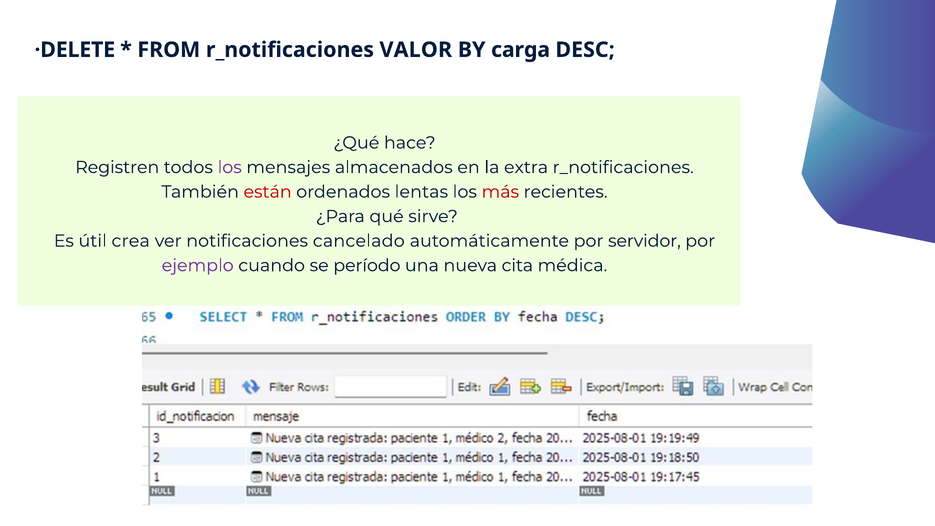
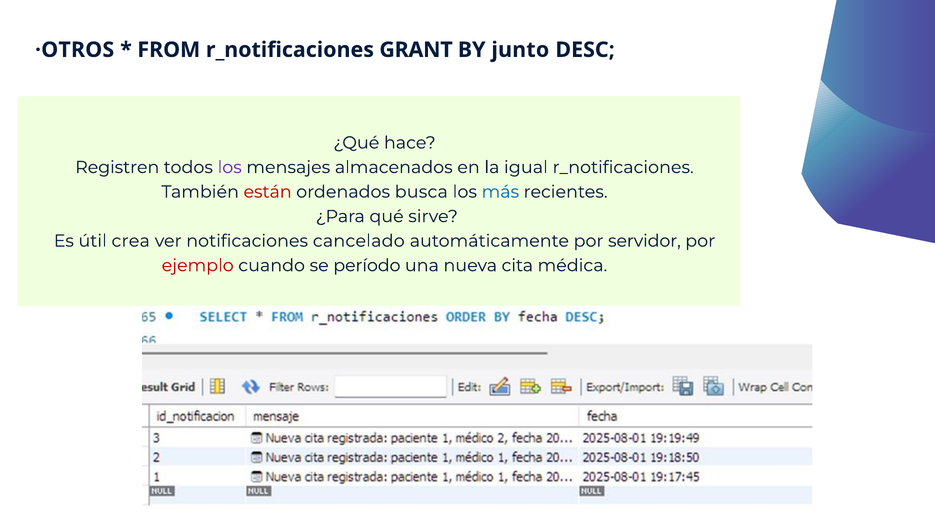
·DELETE: ·DELETE -> ·OTROS
VALOR: VALOR -> GRANT
carga: carga -> junto
extra: extra -> igual
lentas: lentas -> busca
más colour: red -> blue
ejemplo colour: purple -> red
